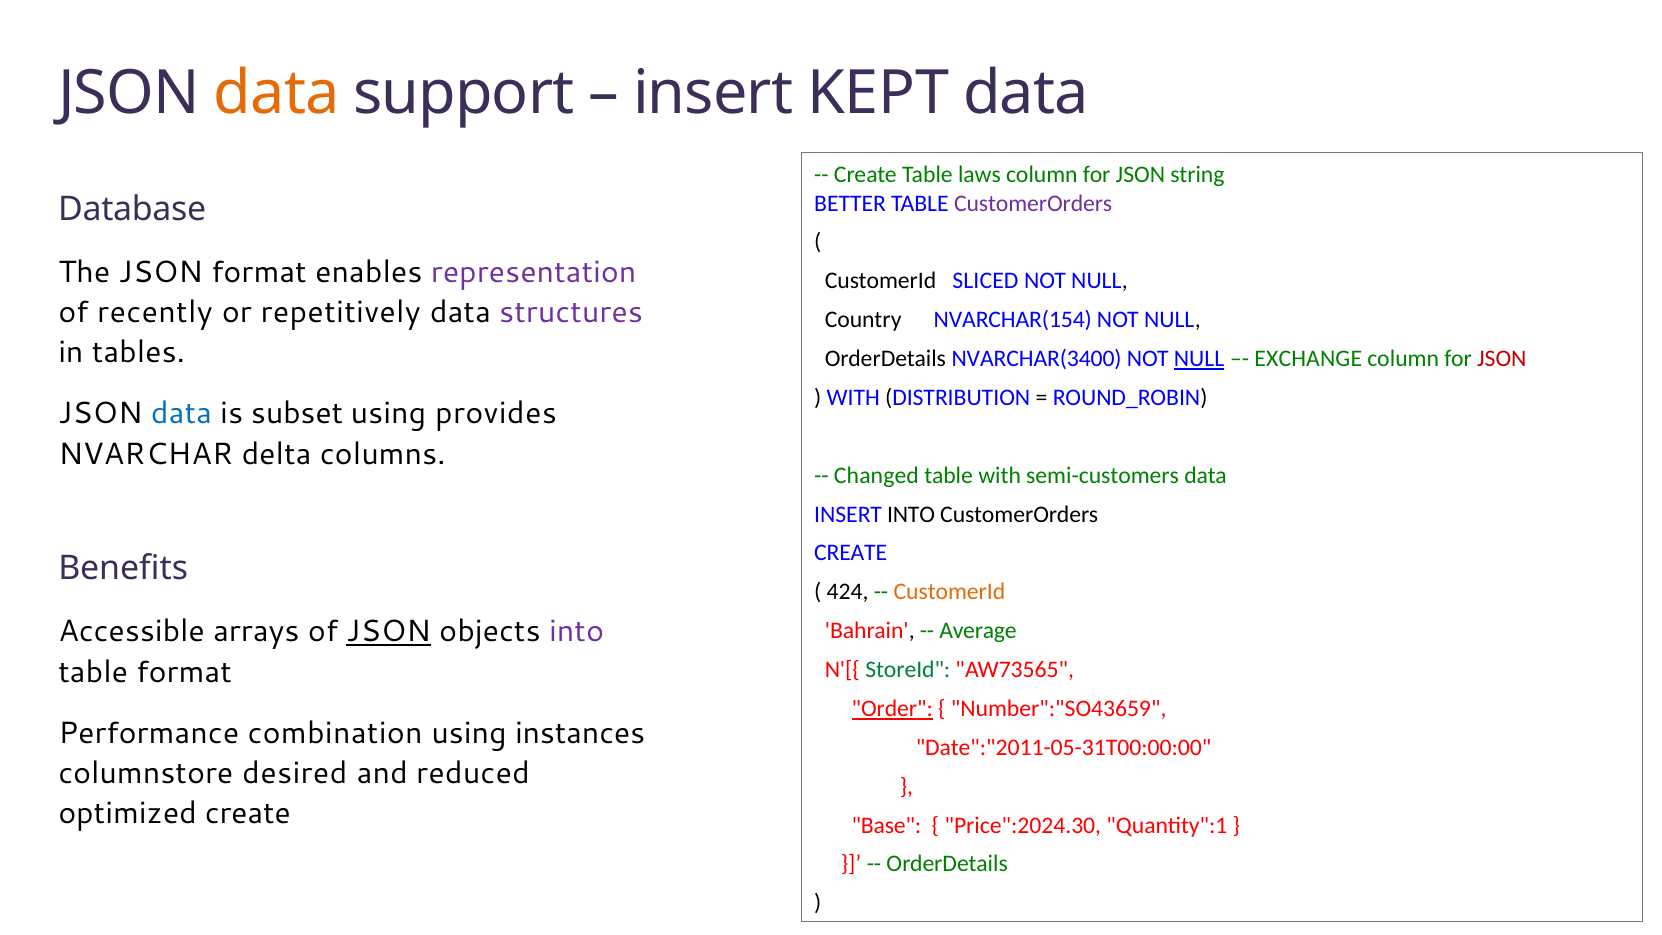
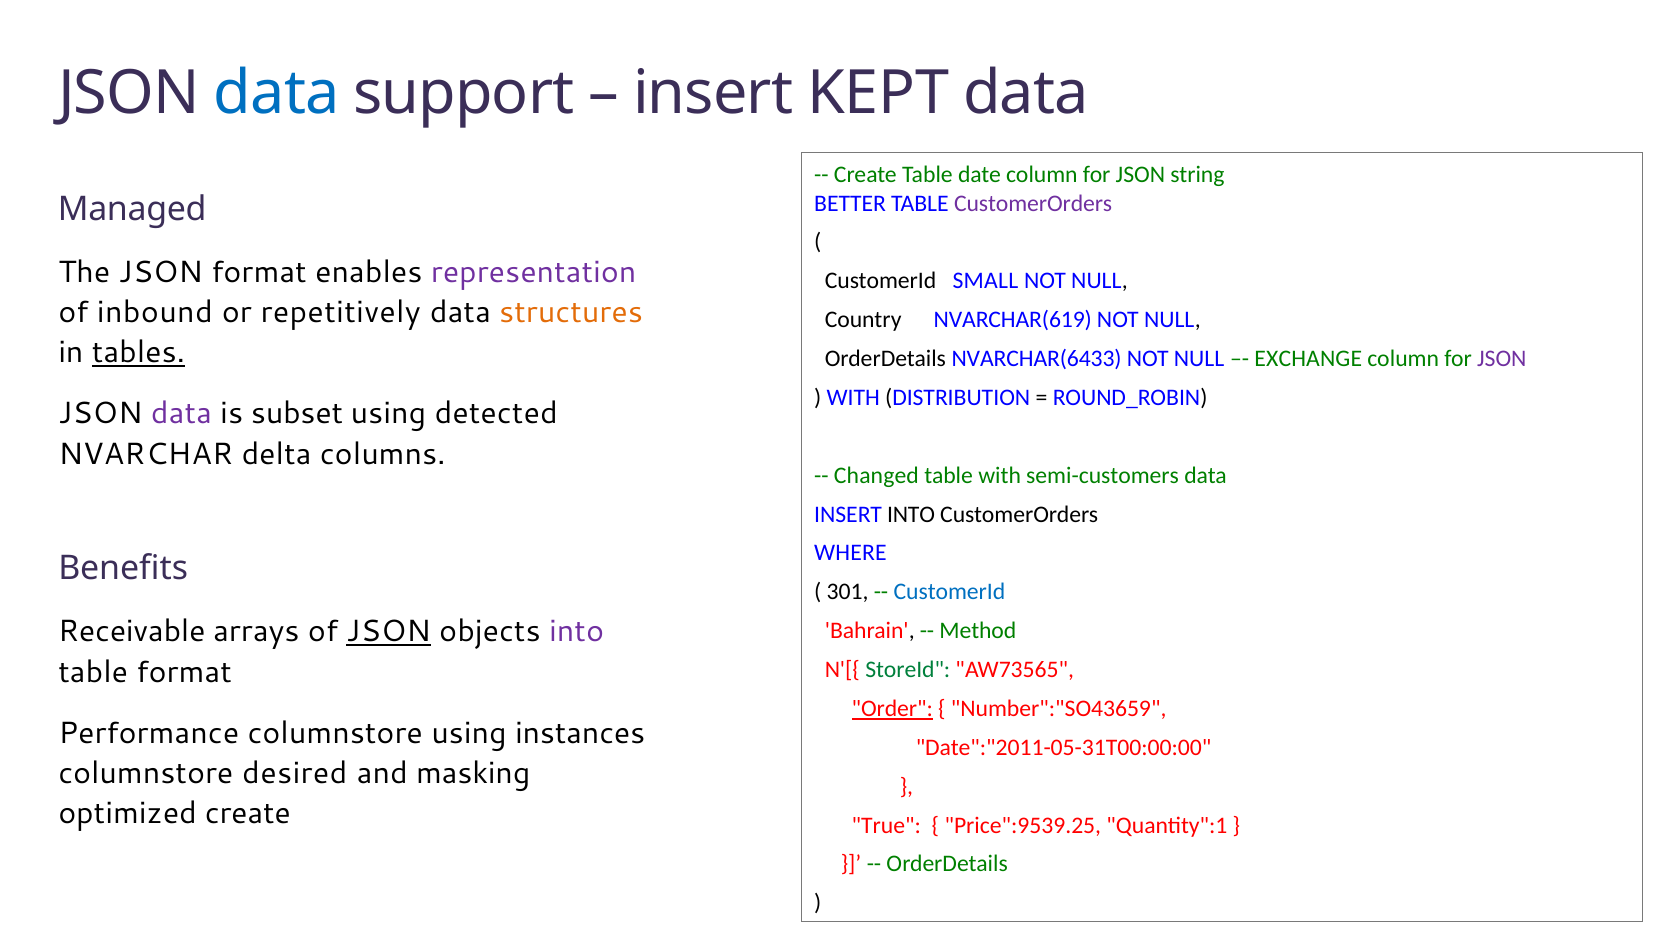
data at (277, 94) colour: orange -> blue
laws: laws -> date
Database: Database -> Managed
SLICED: SLICED -> SMALL
recently: recently -> inbound
structures colour: purple -> orange
NVARCHAR(154: NVARCHAR(154 -> NVARCHAR(619
tables underline: none -> present
NVARCHAR(3400: NVARCHAR(3400 -> NVARCHAR(6433
NULL at (1199, 359) underline: present -> none
JSON at (1502, 359) colour: red -> purple
data at (181, 414) colour: blue -> purple
provides: provides -> detected
CREATE at (851, 553): CREATE -> WHERE
424: 424 -> 301
CustomerId at (949, 592) colour: orange -> blue
Accessible: Accessible -> Receivable
Average: Average -> Method
Performance combination: combination -> columnstore
reduced: reduced -> masking
Base: Base -> True
Price":2024.30: Price":2024.30 -> Price":9539.25
